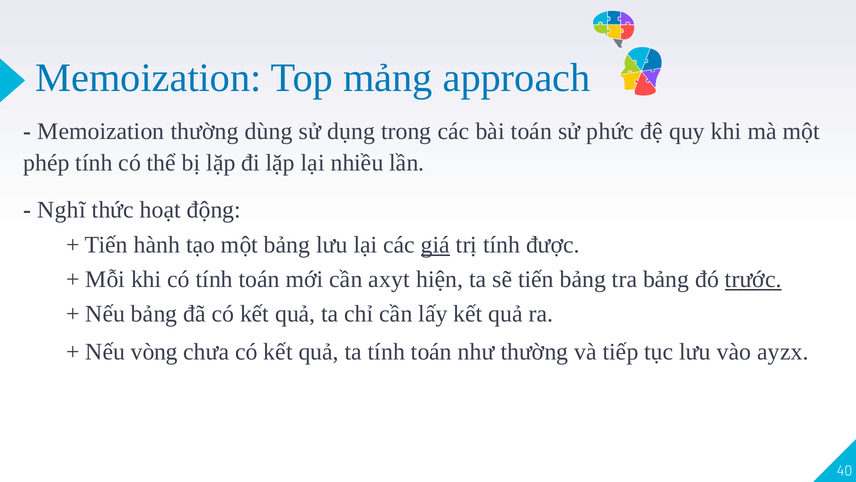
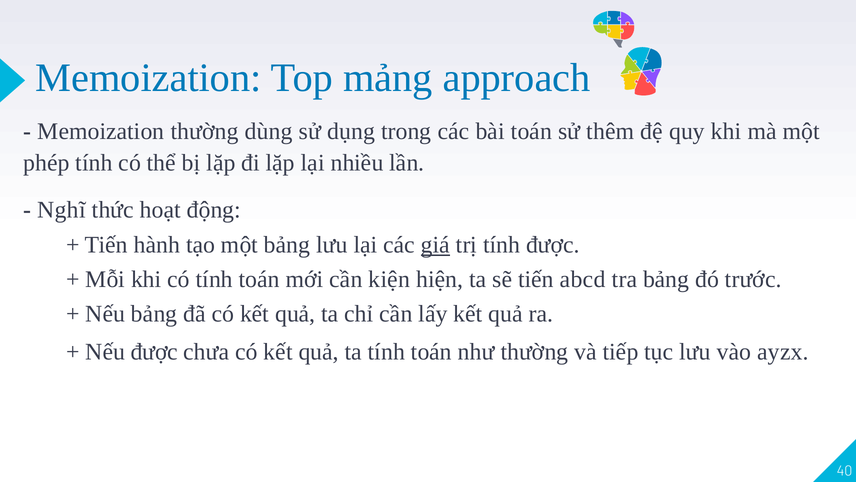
phức: phức -> thêm
axyt: axyt -> kiện
tiến bảng: bảng -> abcd
trước underline: present -> none
Nếu vòng: vòng -> được
